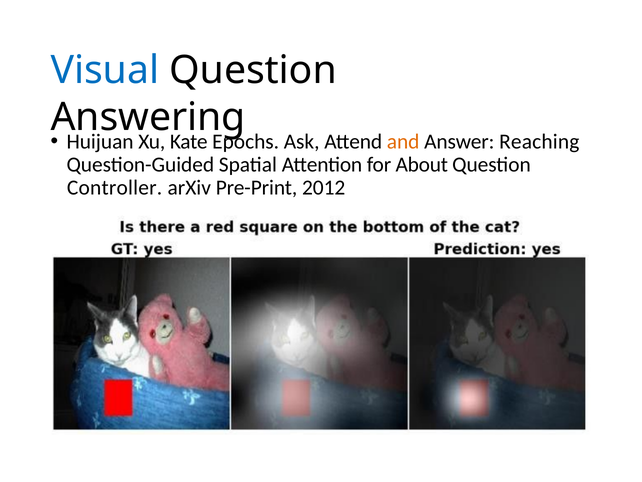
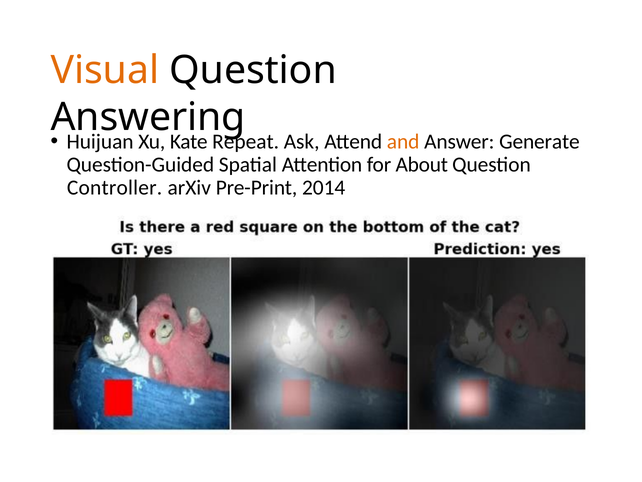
Visual colour: blue -> orange
Epochs: Epochs -> Repeat
Reaching: Reaching -> Generate
2012: 2012 -> 2014
